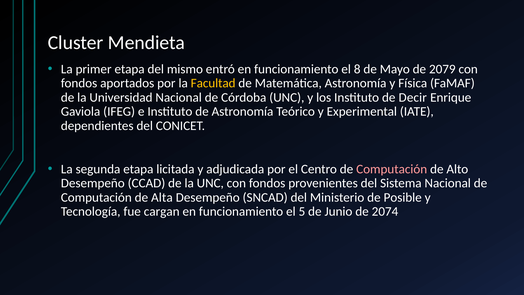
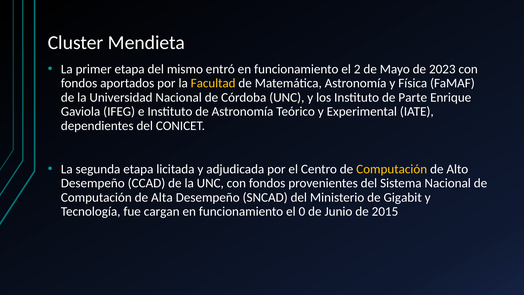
8: 8 -> 2
2079: 2079 -> 2023
Decir: Decir -> Parte
Computación at (392, 169) colour: pink -> yellow
Posible: Posible -> Gigabit
5: 5 -> 0
2074: 2074 -> 2015
